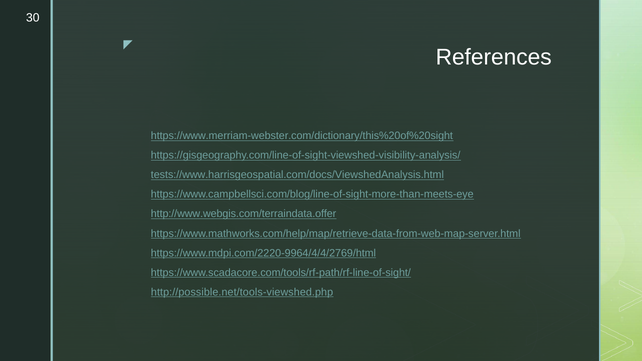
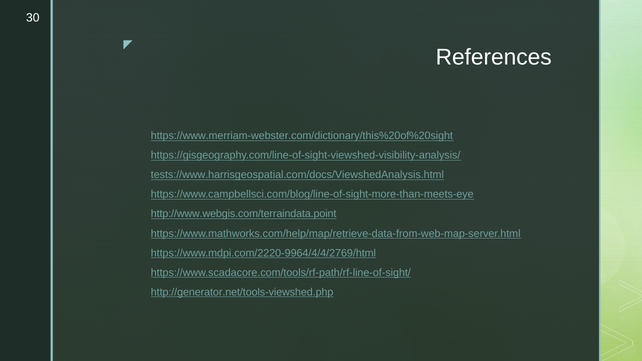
http://www.webgis.com/terraindata.offer: http://www.webgis.com/terraindata.offer -> http://www.webgis.com/terraindata.point
http://possible.net/tools-viewshed.php: http://possible.net/tools-viewshed.php -> http://generator.net/tools-viewshed.php
